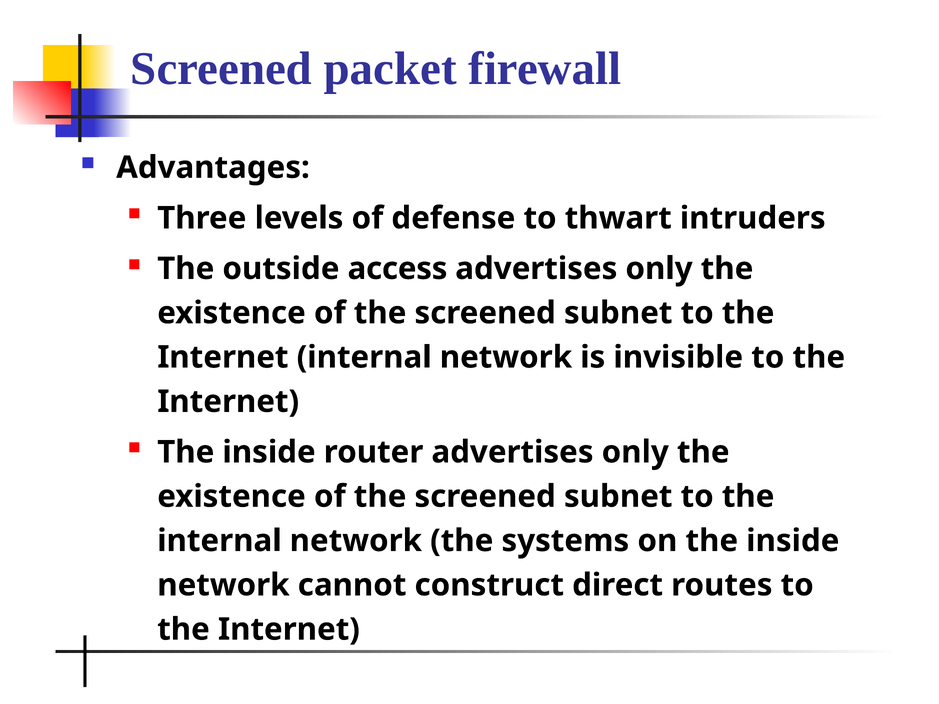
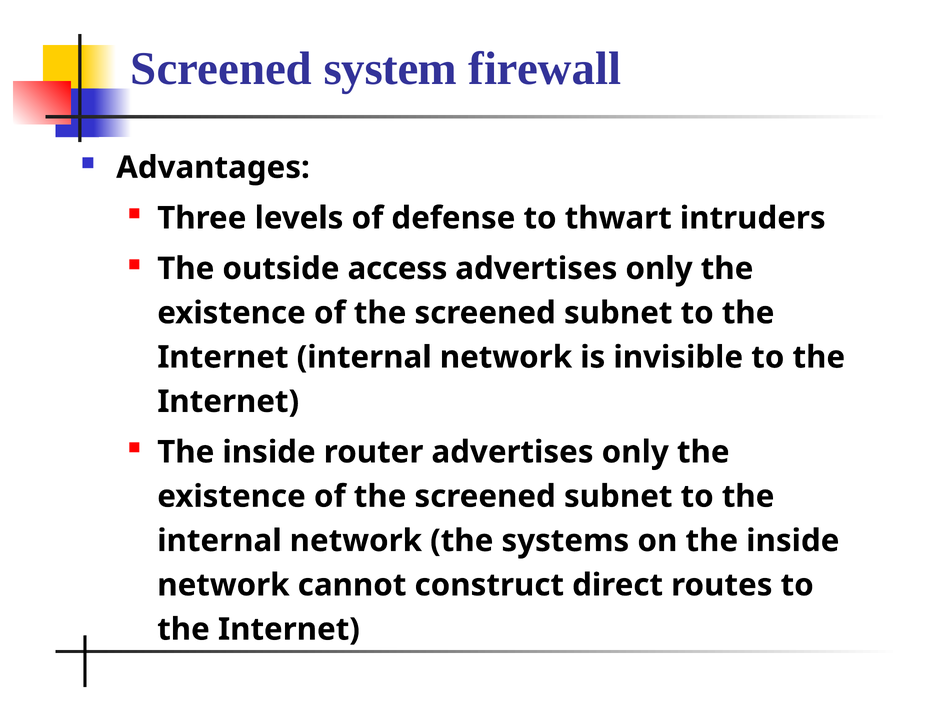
packet: packet -> system
